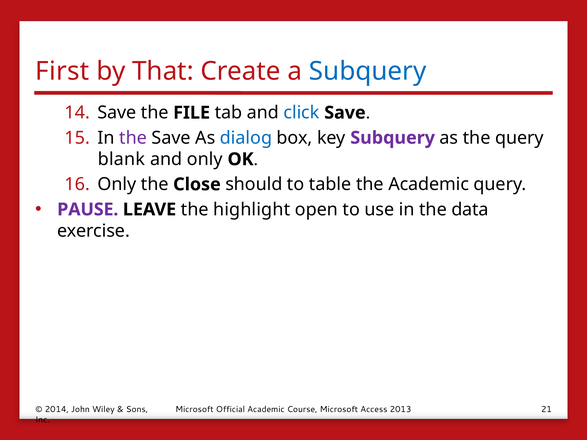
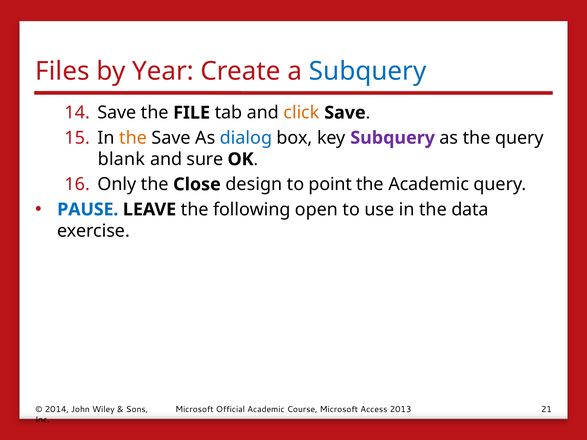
First: First -> Files
That: That -> Year
click colour: blue -> orange
the at (133, 138) colour: purple -> orange
and only: only -> sure
should: should -> design
table: table -> point
PAUSE colour: purple -> blue
highlight: highlight -> following
